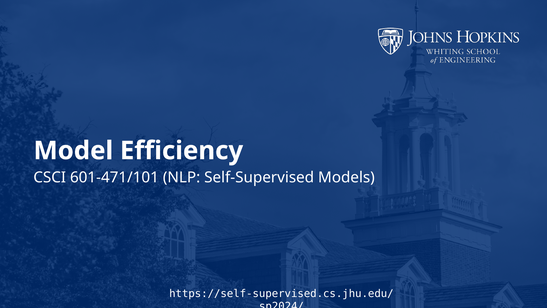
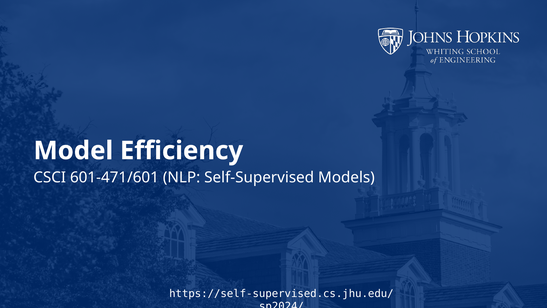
601-471/101: 601-471/101 -> 601-471/601
